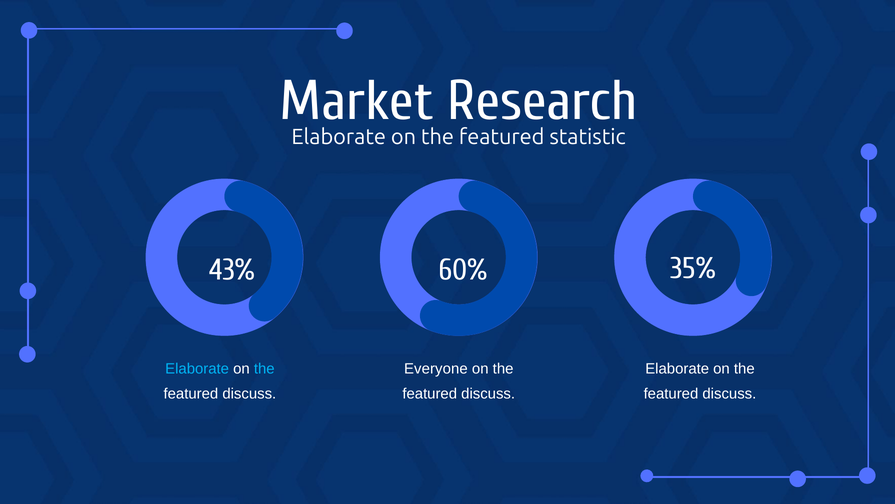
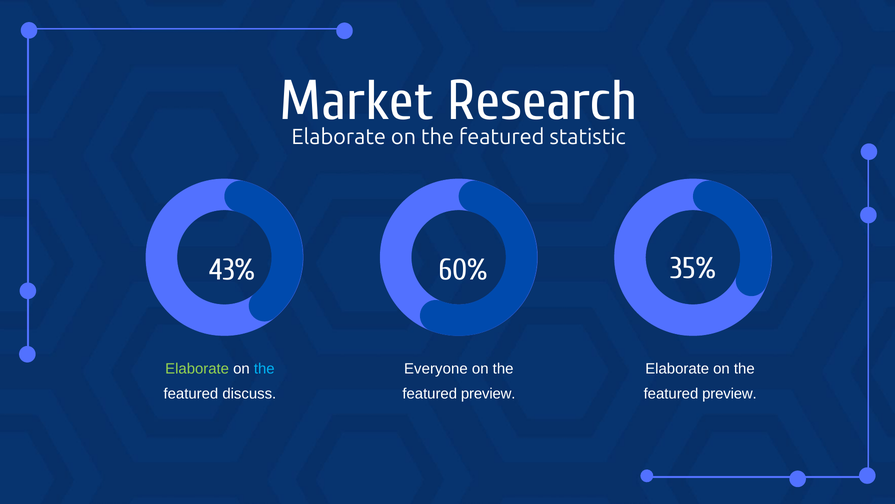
Elaborate at (197, 368) colour: light blue -> light green
discuss at (488, 393): discuss -> preview
discuss at (729, 393): discuss -> preview
